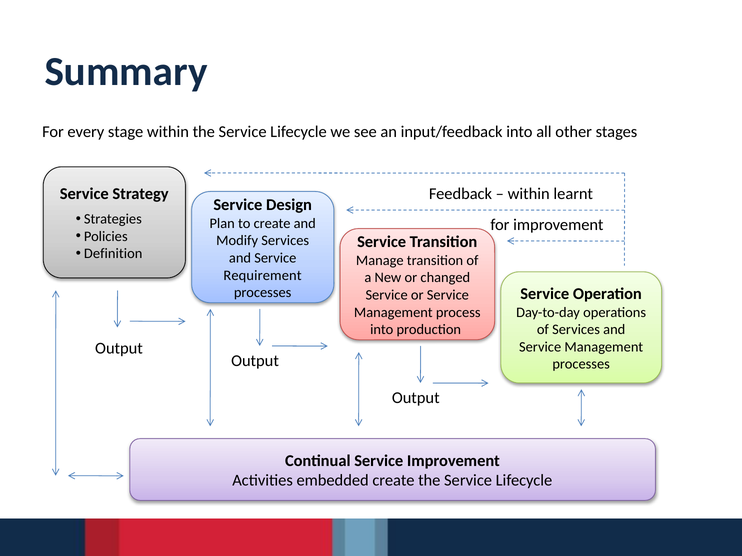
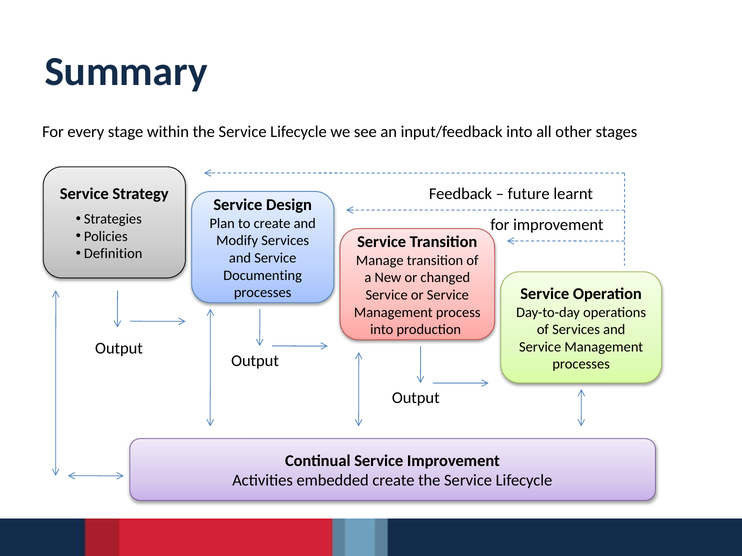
within at (529, 194): within -> future
Requirement: Requirement -> Documenting
